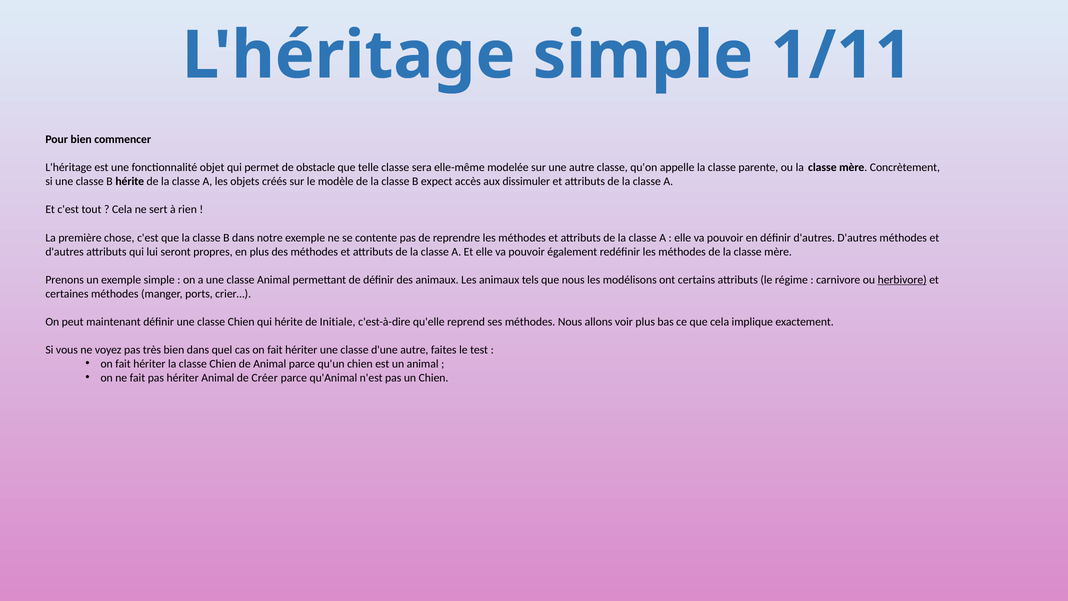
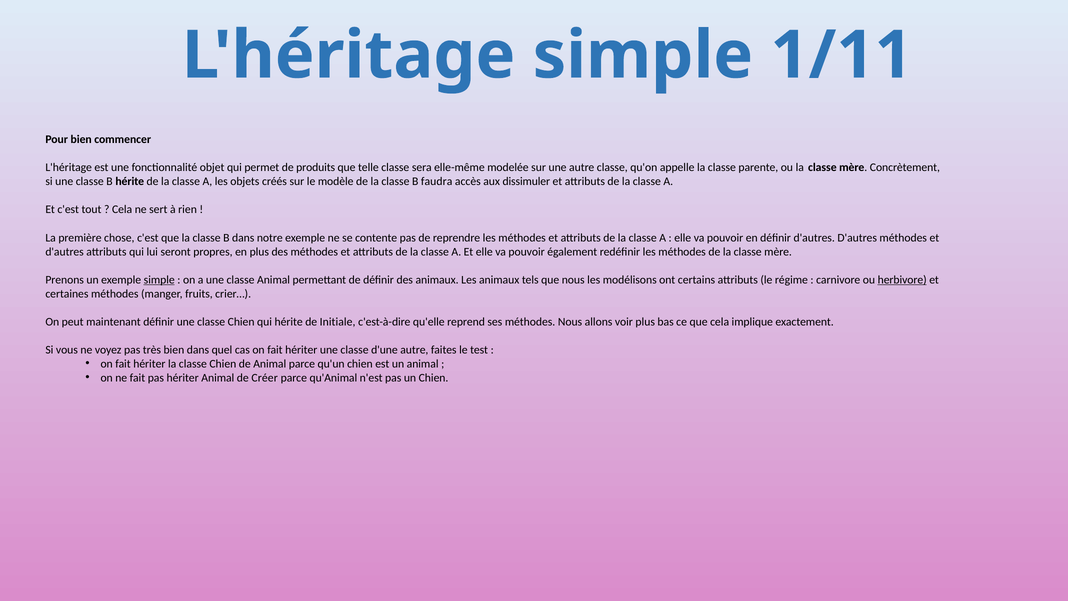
obstacle: obstacle -> produits
expect: expect -> faudra
simple at (159, 280) underline: none -> present
ports: ports -> fruits
